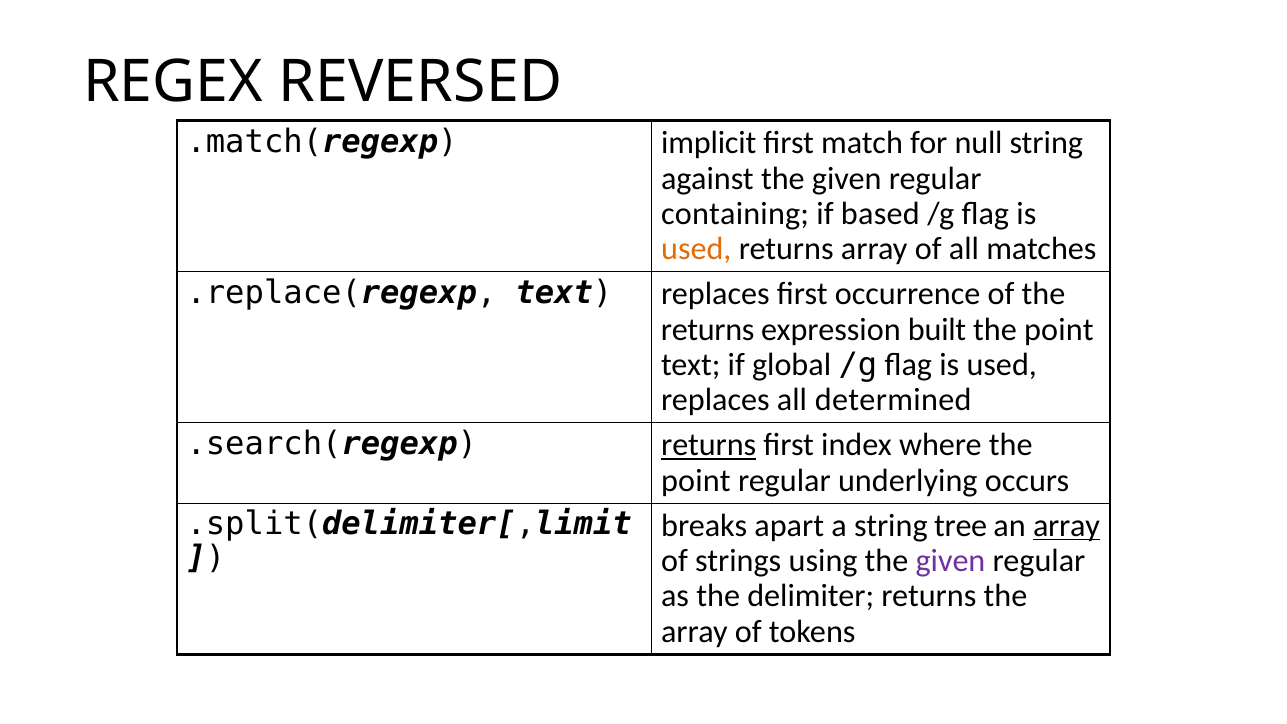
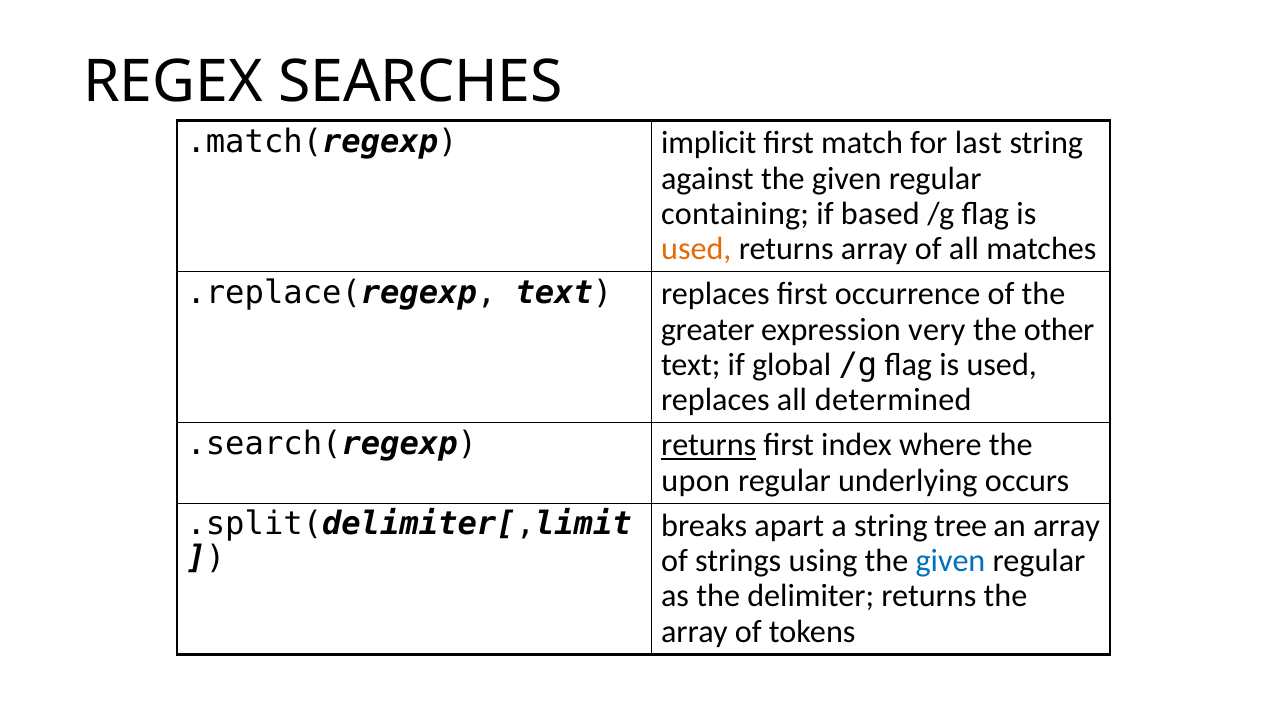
REVERSED: REVERSED -> SEARCHES
null: null -> last
returns at (708, 330): returns -> greater
built: built -> very
point at (1059, 330): point -> other
point at (696, 481): point -> upon
array at (1066, 526) underline: present -> none
given at (951, 561) colour: purple -> blue
